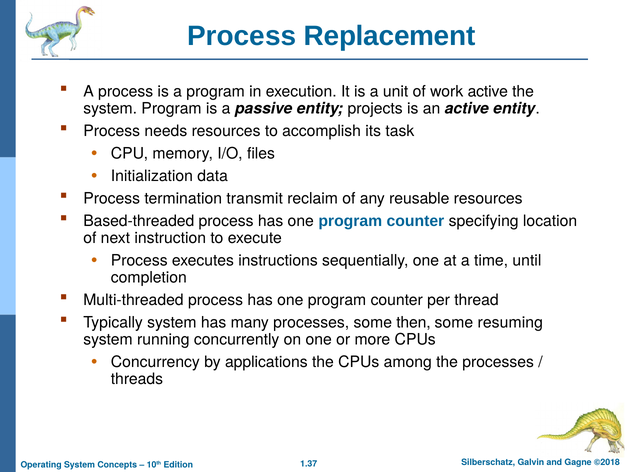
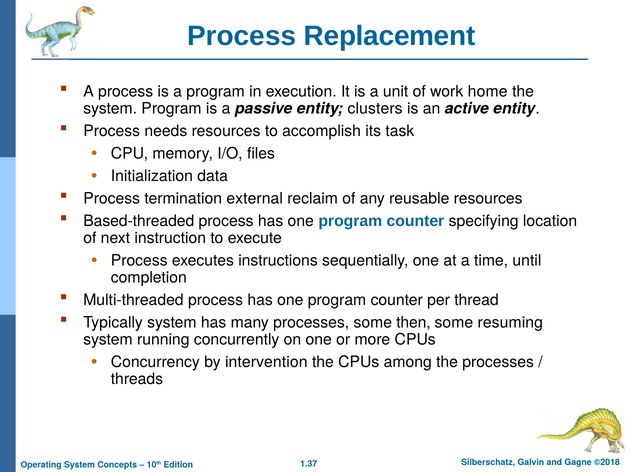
work active: active -> home
projects: projects -> clusters
transmit: transmit -> external
applications: applications -> intervention
